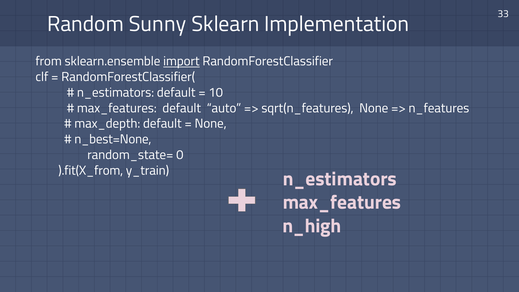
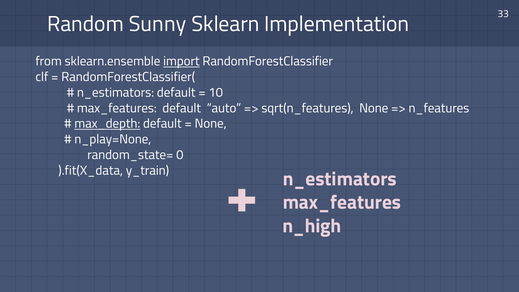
max_depth underline: none -> present
n_best=None: n_best=None -> n_play=None
).fit(X_from: ).fit(X_from -> ).fit(X_data
